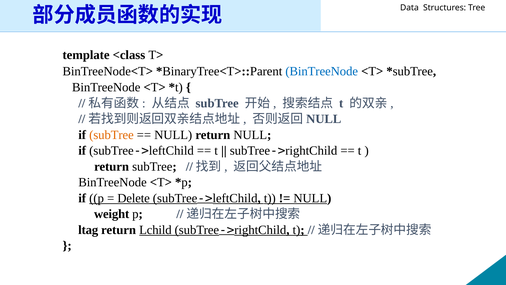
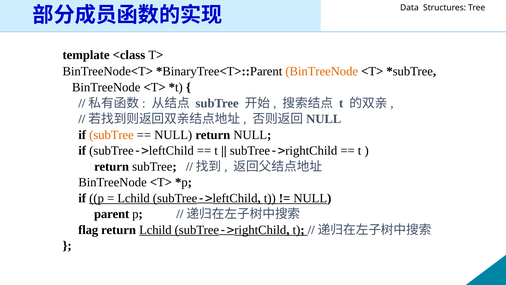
BinTreeNode at (322, 71) colour: blue -> orange
Delete at (134, 198): Delete -> Lchild
weight: weight -> parent
ltag: ltag -> flag
